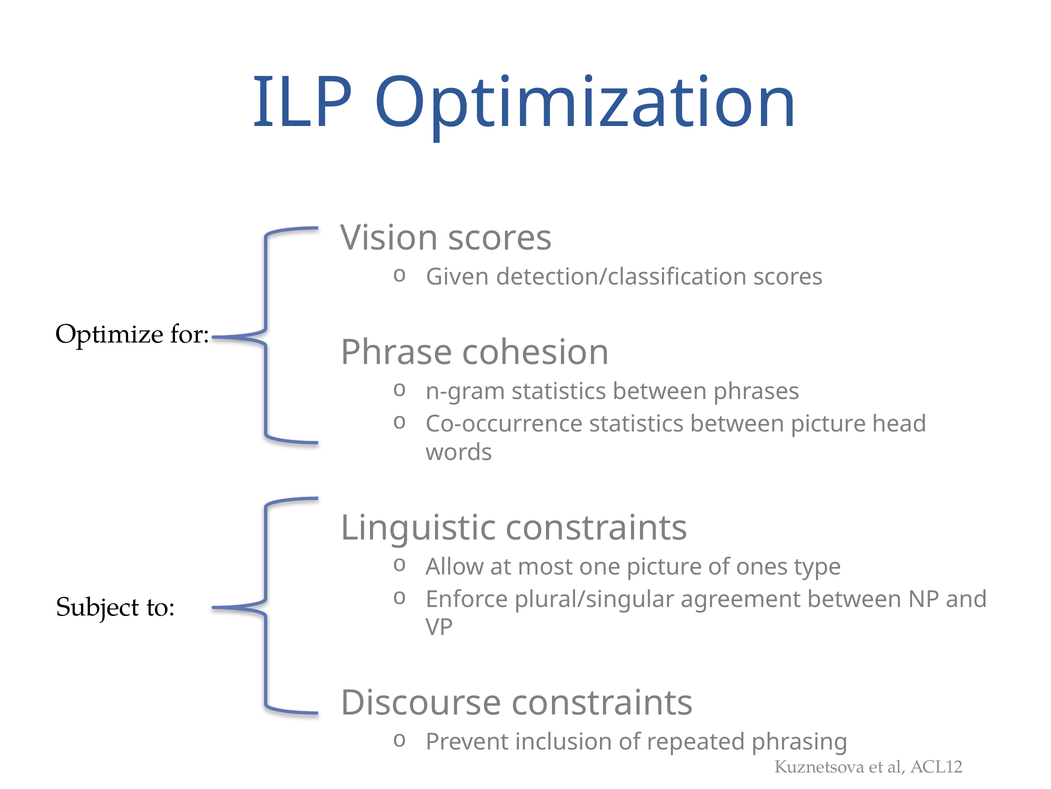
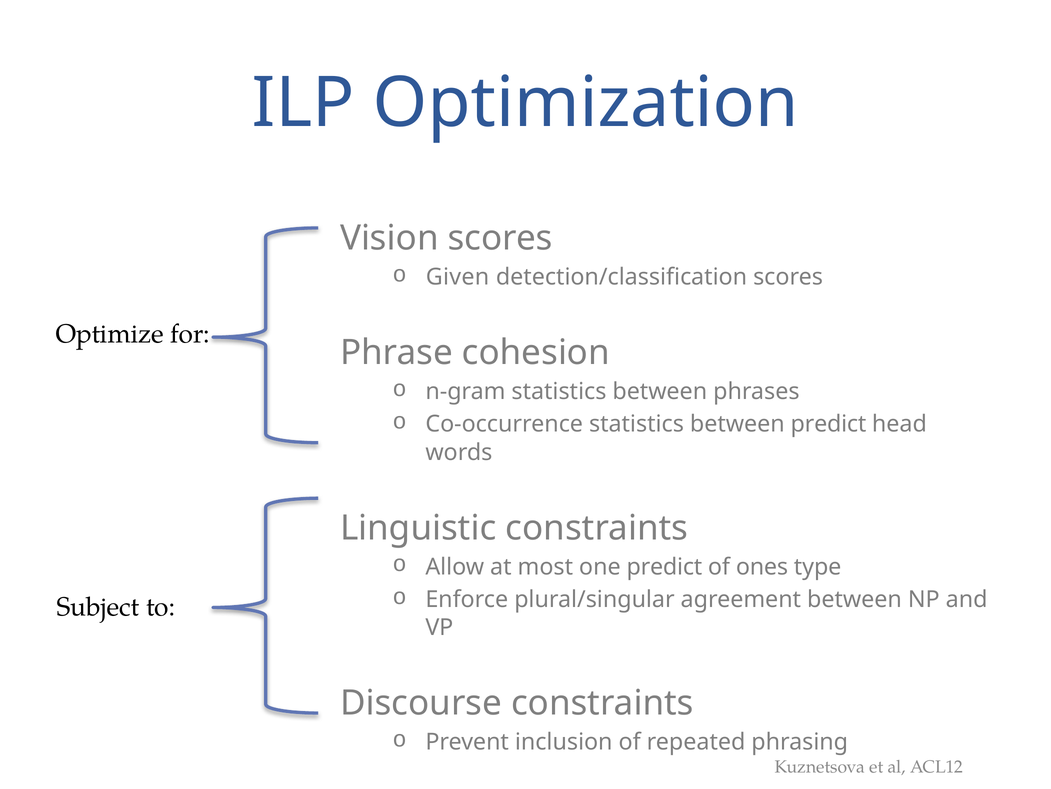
between picture: picture -> predict
one picture: picture -> predict
